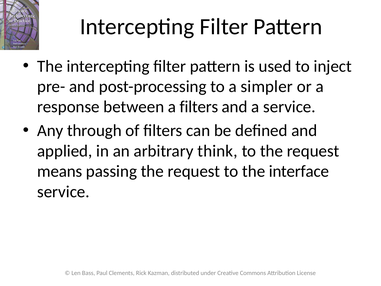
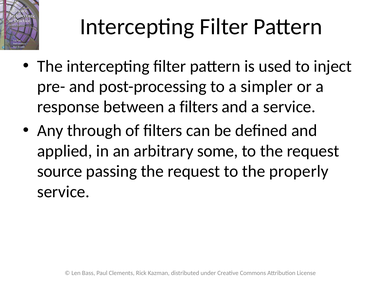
think: think -> some
means: means -> source
interface: interface -> properly
